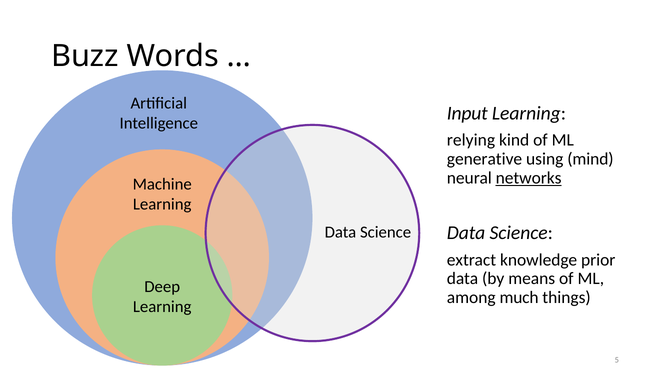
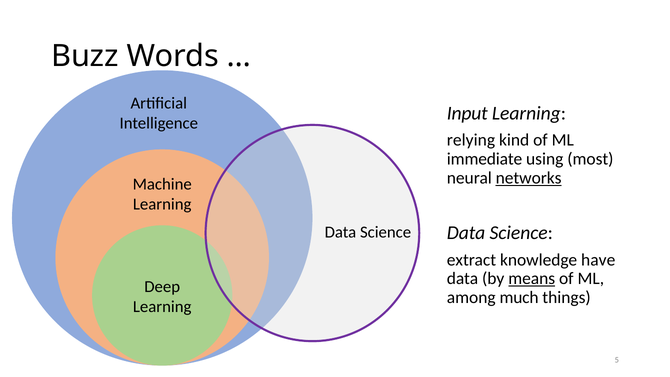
generative: generative -> immediate
mind: mind -> most
prior: prior -> have
means underline: none -> present
